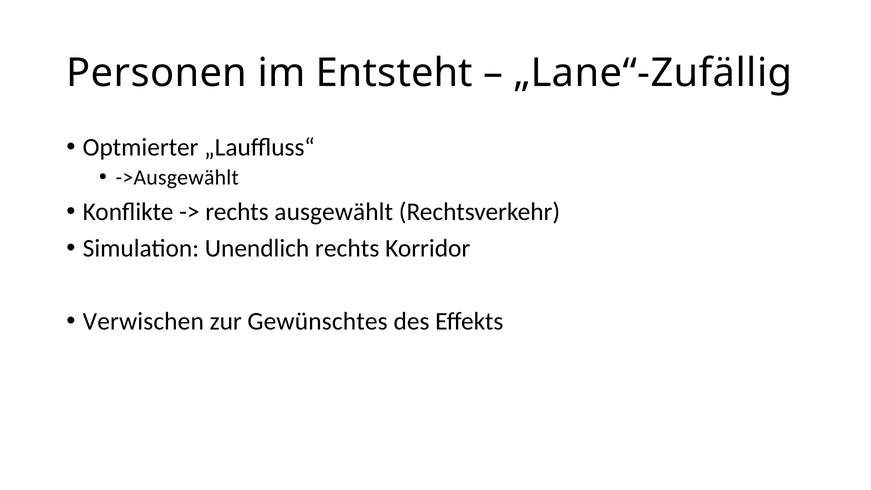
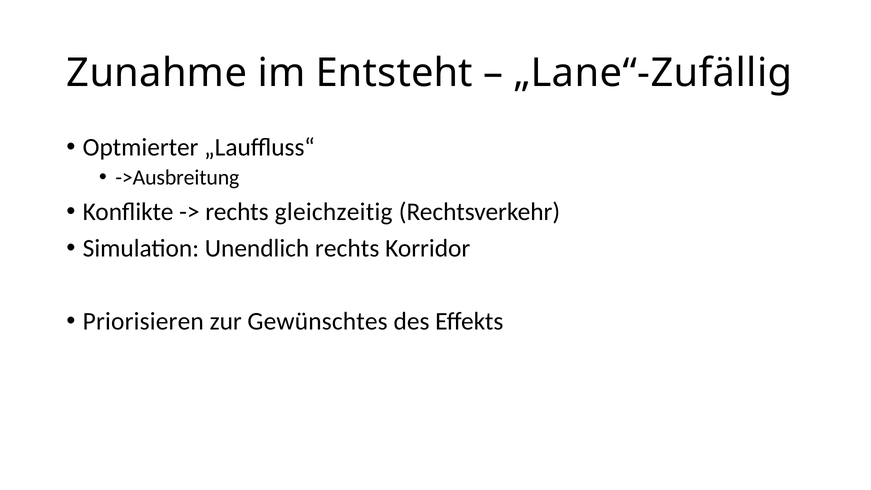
Personen: Personen -> Zunahme
->Ausgewählt: ->Ausgewählt -> ->Ausbreitung
ausgewählt: ausgewählt -> gleichzeitig
Verwischen: Verwischen -> Priorisieren
